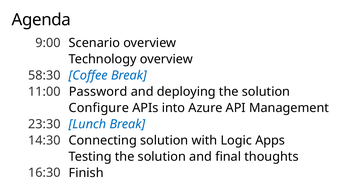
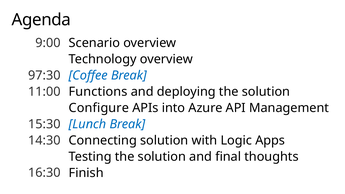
58:30: 58:30 -> 97:30
Password: Password -> Functions
23:30: 23:30 -> 15:30
